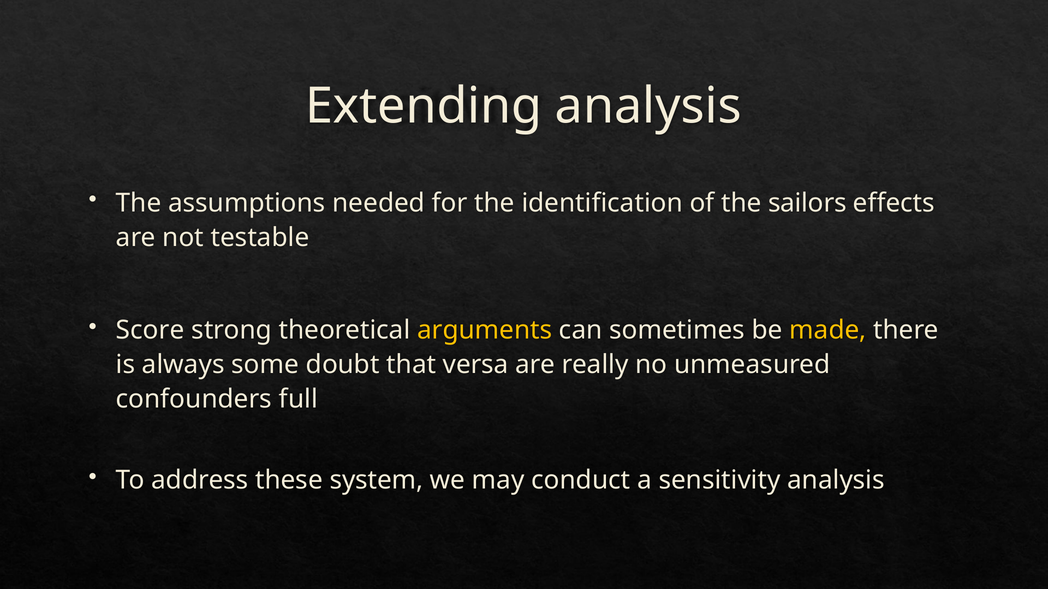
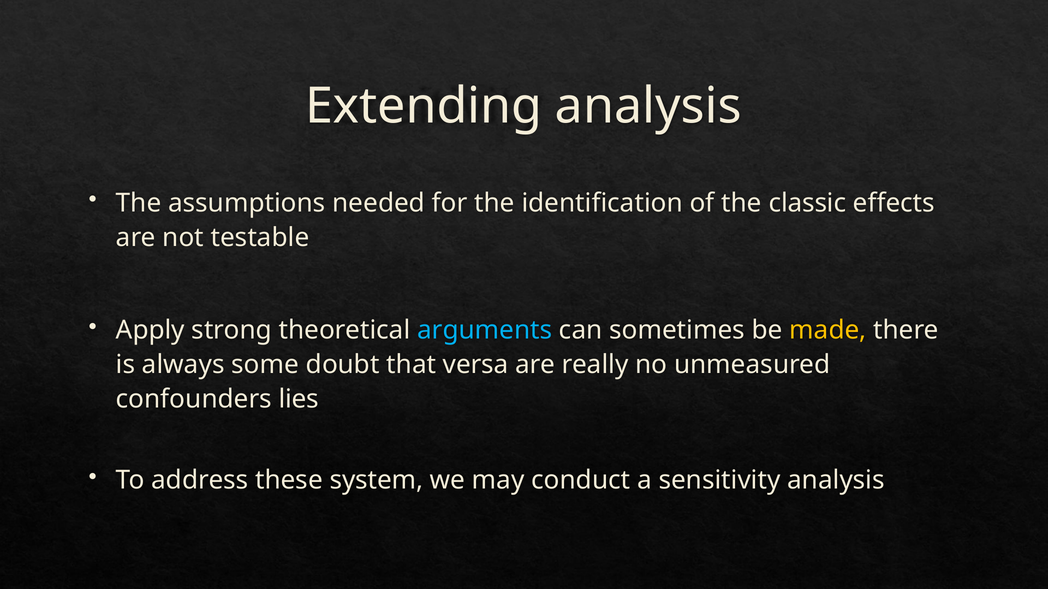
sailors: sailors -> classic
Score: Score -> Apply
arguments colour: yellow -> light blue
full: full -> lies
